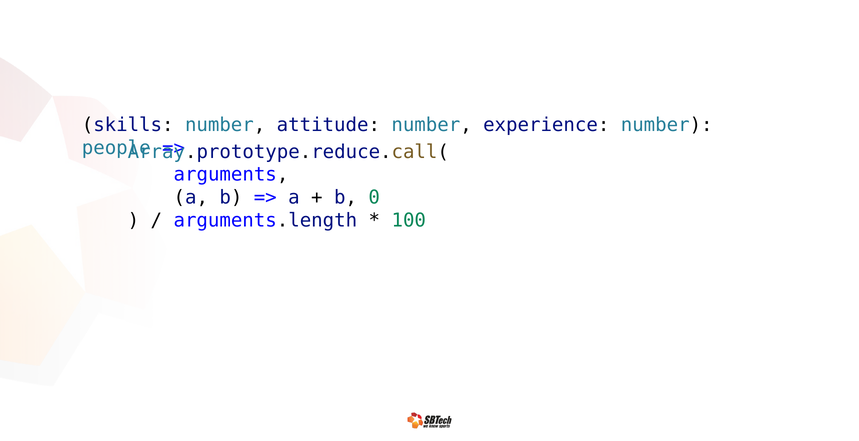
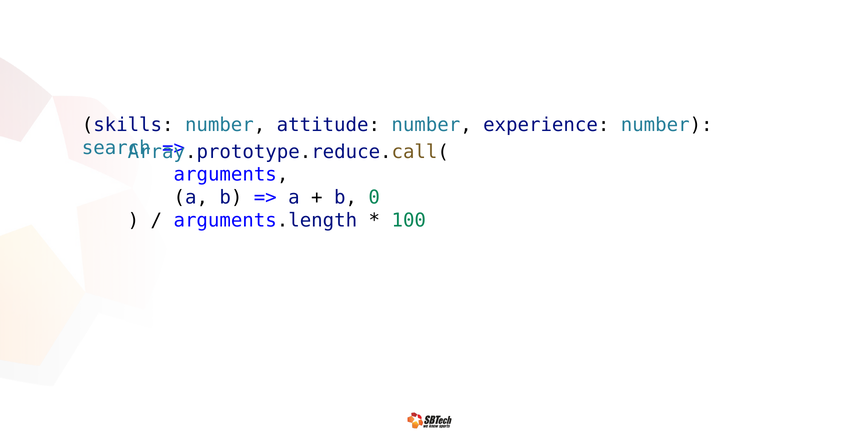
people: people -> search
